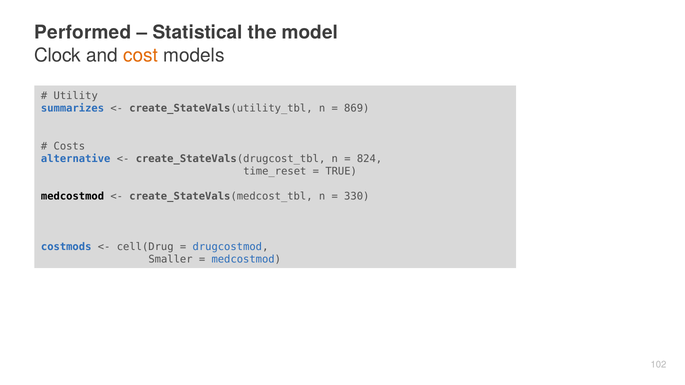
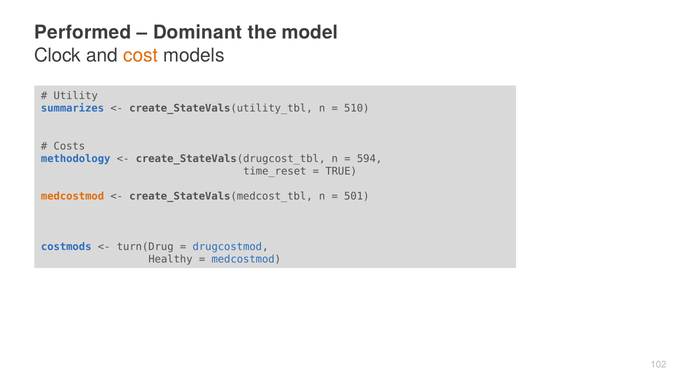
Statistical: Statistical -> Dominant
869: 869 -> 510
alternative: alternative -> methodology
824: 824 -> 594
medcostmod at (73, 197) colour: black -> orange
330: 330 -> 501
cell(Drug: cell(Drug -> turn(Drug
Smaller: Smaller -> Healthy
